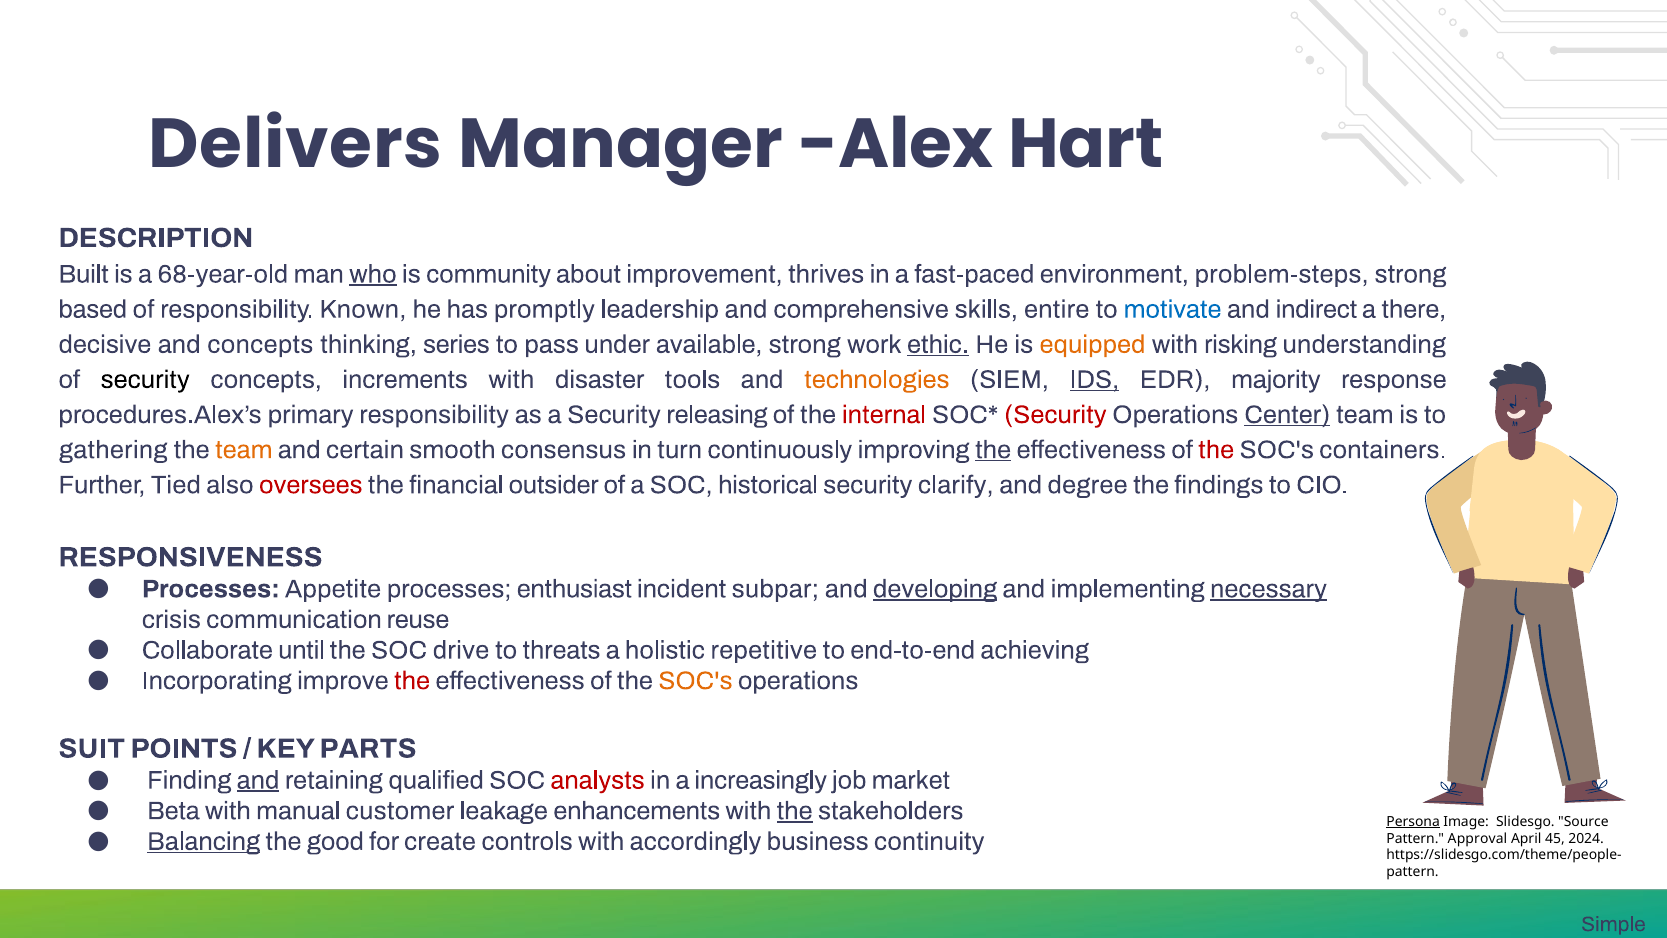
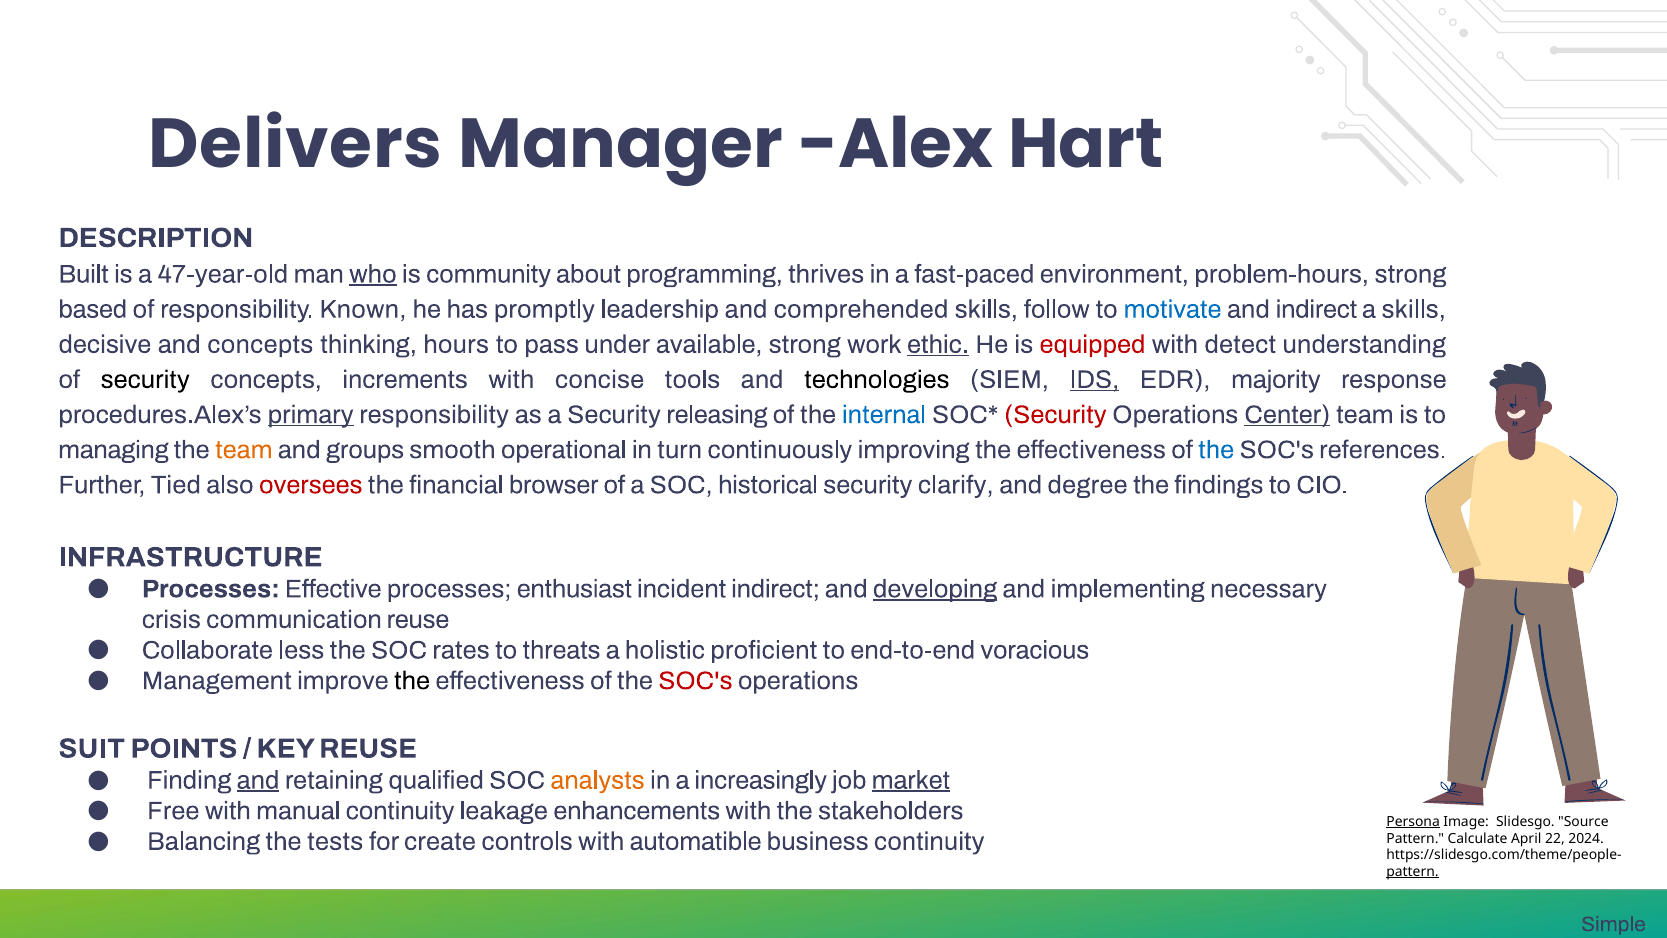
68-year-old: 68-year-old -> 47-year-old
improvement: improvement -> programming
problem-steps: problem-steps -> problem-hours
comprehensive: comprehensive -> comprehended
entire: entire -> follow
a there: there -> skills
series: series -> hours
equipped colour: orange -> red
risking: risking -> detect
disaster: disaster -> concise
technologies colour: orange -> black
primary underline: none -> present
internal colour: red -> blue
gathering: gathering -> managing
certain: certain -> groups
consensus: consensus -> operational
the at (993, 450) underline: present -> none
the at (1216, 450) colour: red -> blue
containers: containers -> references
outsider: outsider -> browser
RESPONSIVENESS: RESPONSIVENESS -> INFRASTRUCTURE
Appetite: Appetite -> Effective
incident subpar: subpar -> indirect
necessary underline: present -> none
until: until -> less
drive: drive -> rates
repetitive: repetitive -> proficient
achieving: achieving -> voracious
Incorporating: Incorporating -> Management
the at (412, 681) colour: red -> black
SOC's at (695, 681) colour: orange -> red
KEY PARTS: PARTS -> REUSE
analysts colour: red -> orange
market underline: none -> present
Beta: Beta -> Free
manual customer: customer -> continuity
the at (795, 811) underline: present -> none
Balancing underline: present -> none
good: good -> tests
accordingly: accordingly -> automatible
Approval: Approval -> Calculate
45: 45 -> 22
pattern at (1413, 872) underline: none -> present
